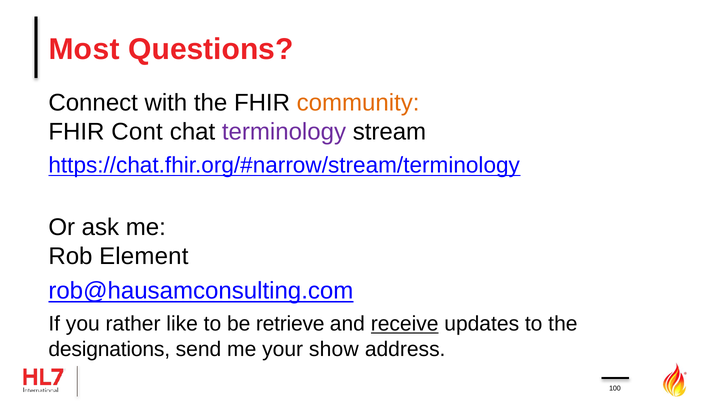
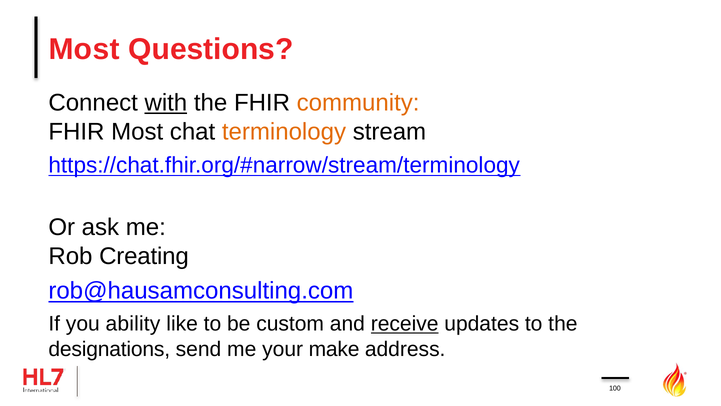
with underline: none -> present
FHIR Cont: Cont -> Most
terminology colour: purple -> orange
Element: Element -> Creating
rather: rather -> ability
retrieve: retrieve -> custom
show: show -> make
